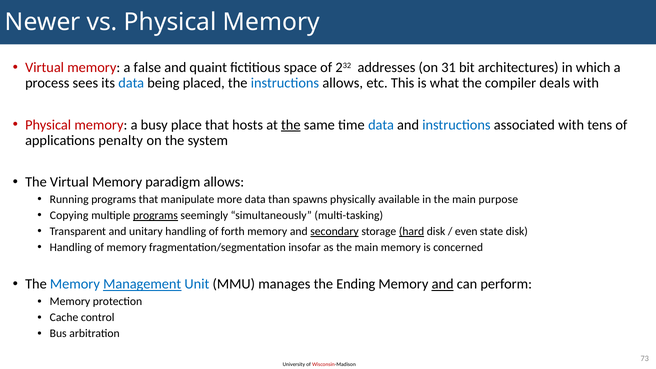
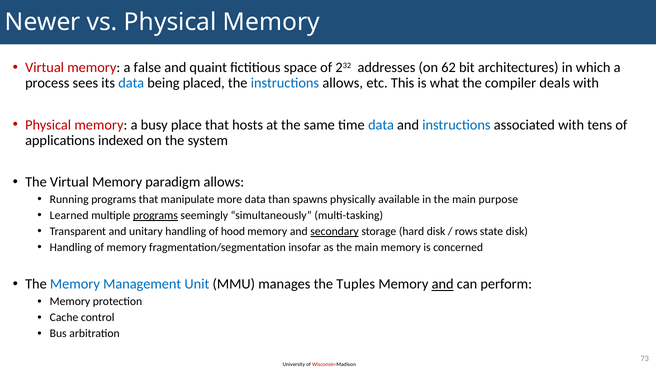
31: 31 -> 62
the at (291, 125) underline: present -> none
penalty: penalty -> indexed
Copying: Copying -> Learned
forth: forth -> hood
hard underline: present -> none
even: even -> rows
Management underline: present -> none
Ending: Ending -> Tuples
